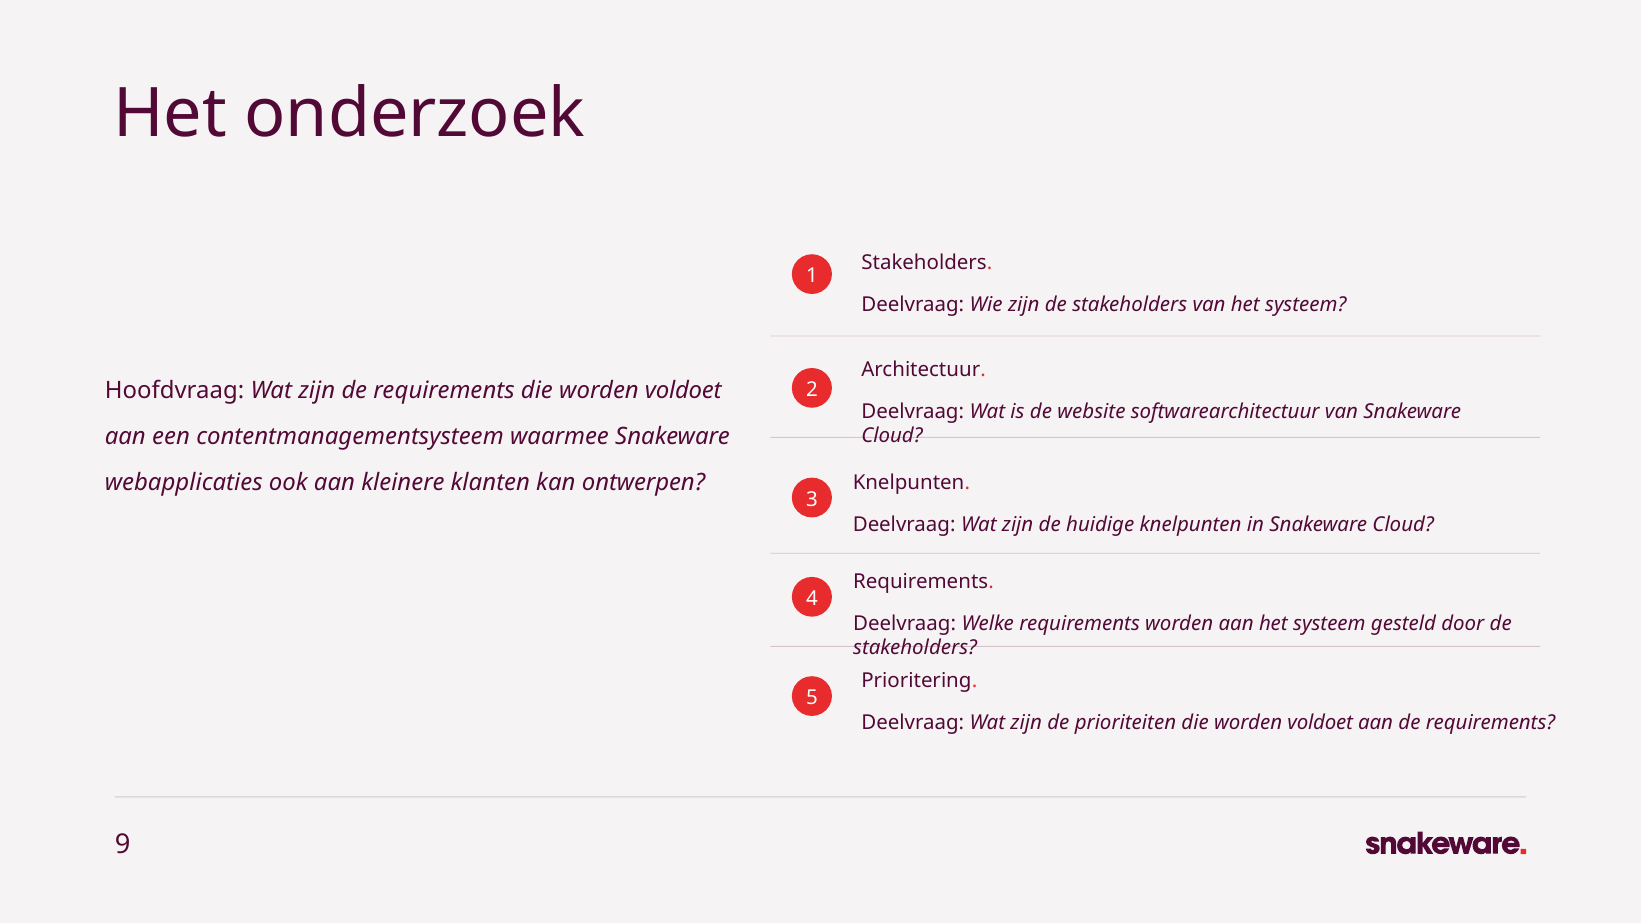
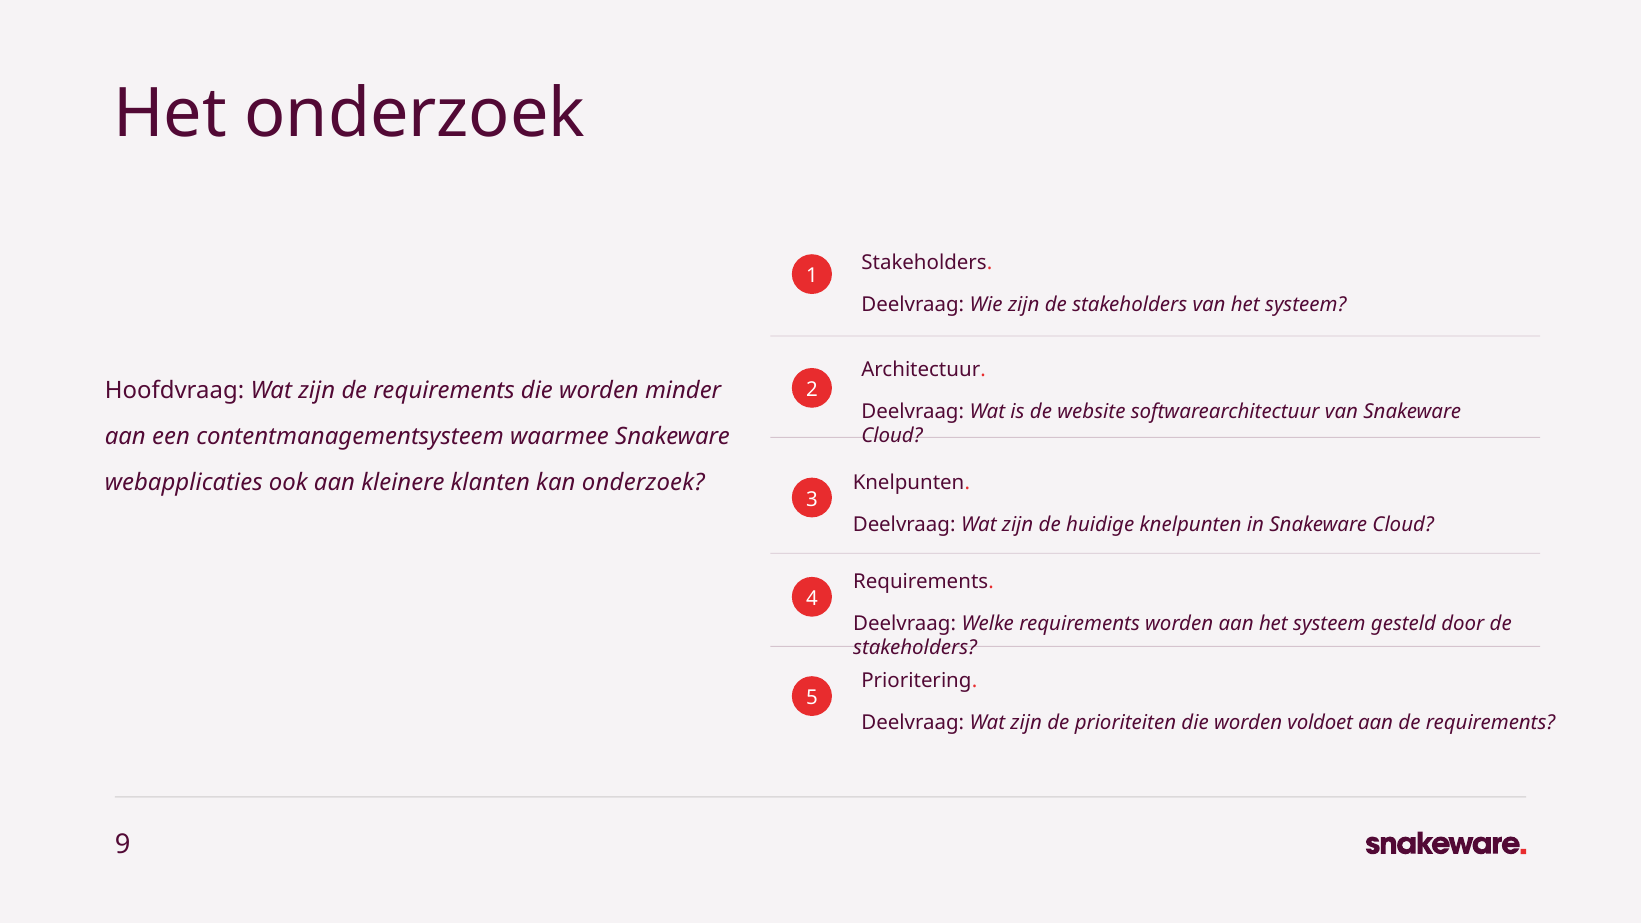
requirements die worden voldoet: voldoet -> minder
kan ontwerpen: ontwerpen -> onderzoek
